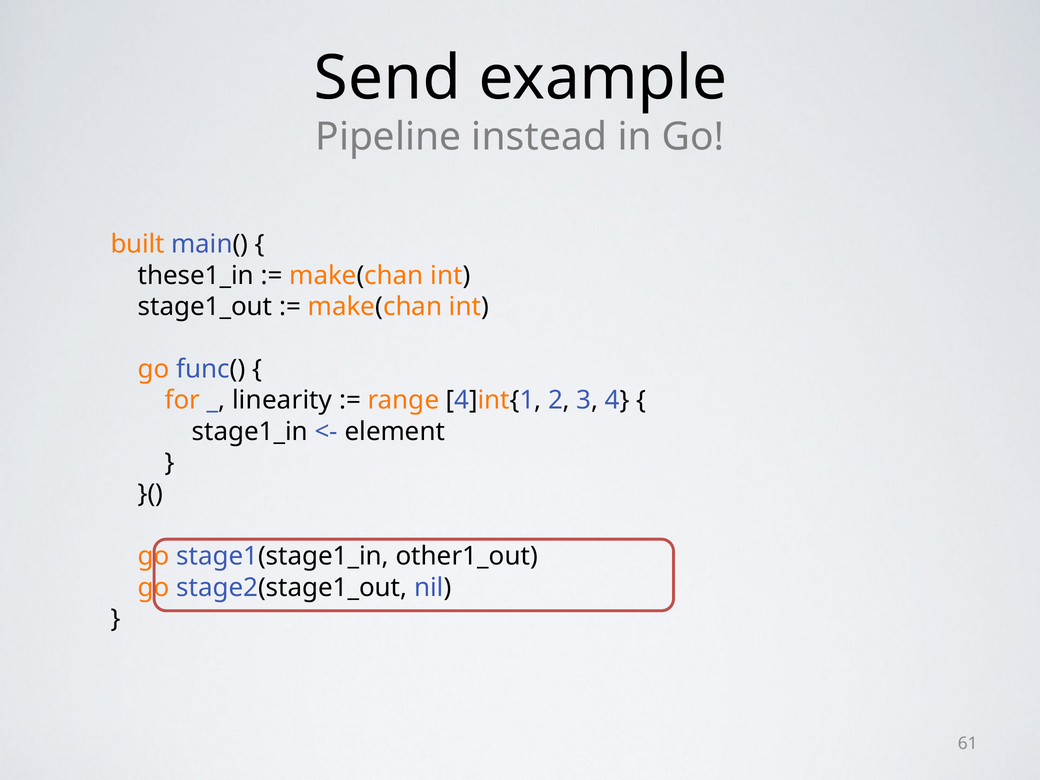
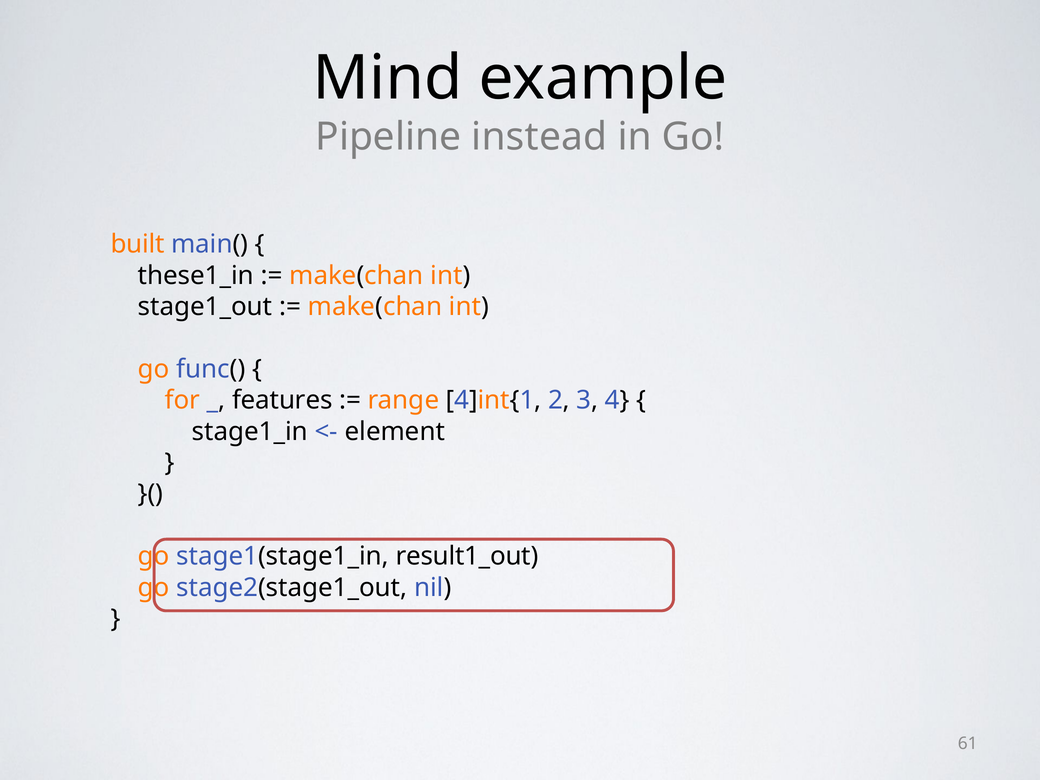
Send: Send -> Mind
linearity: linearity -> features
other1_out: other1_out -> result1_out
